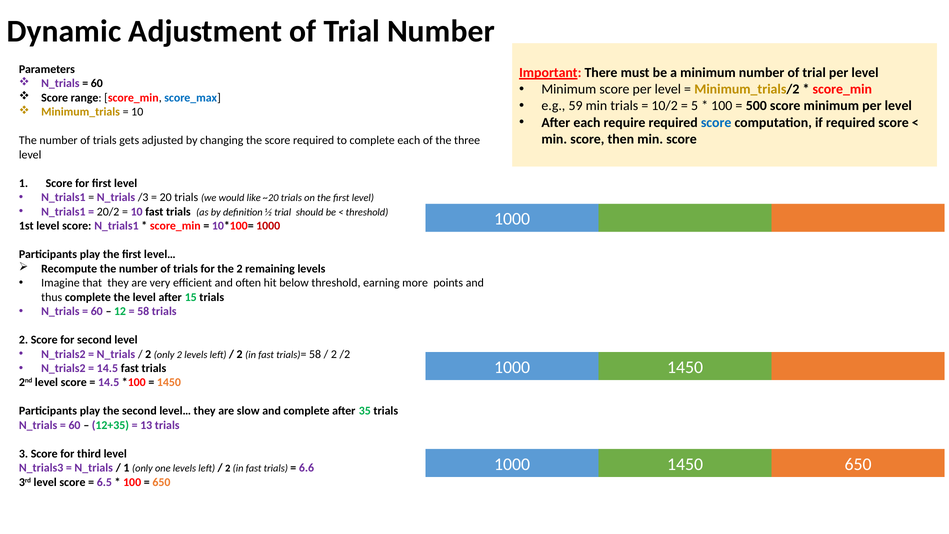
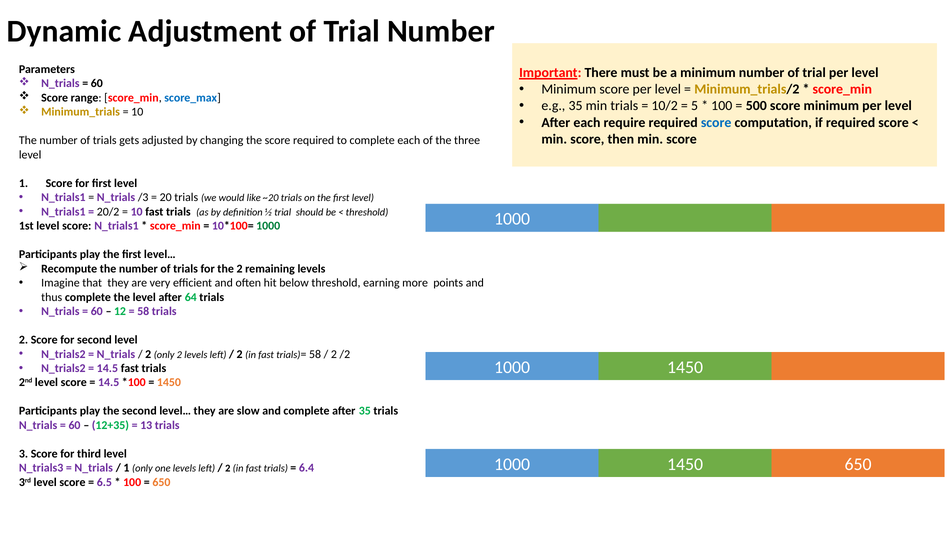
e.g 59: 59 -> 35
1000 at (268, 226) colour: red -> green
15: 15 -> 64
6.6: 6.6 -> 6.4
